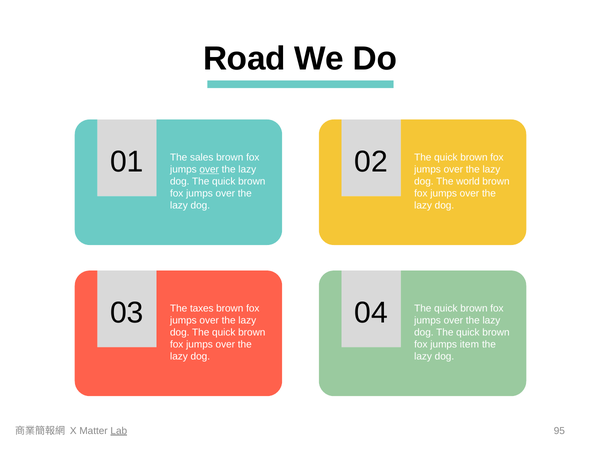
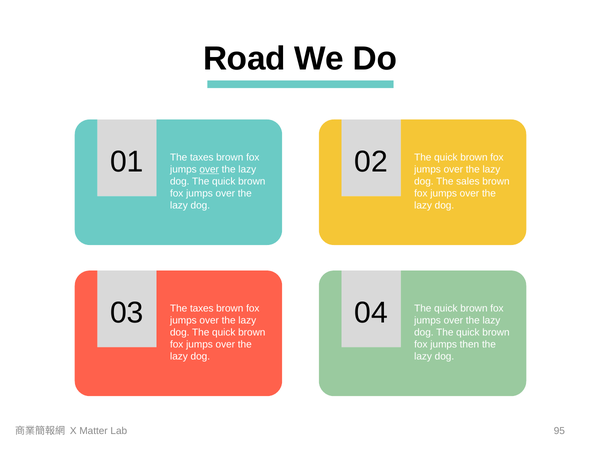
01 The sales: sales -> taxes
world: world -> sales
item: item -> then
Lab underline: present -> none
